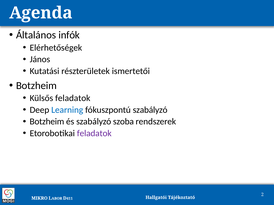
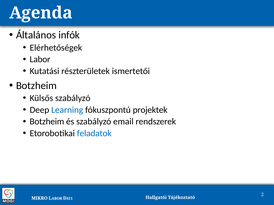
János at (40, 60): János -> Labor
Külsős feladatok: feladatok -> szabályzó
fókuszpontú szabályzó: szabályzó -> projektek
szoba: szoba -> email
feladatok at (94, 134) colour: purple -> blue
